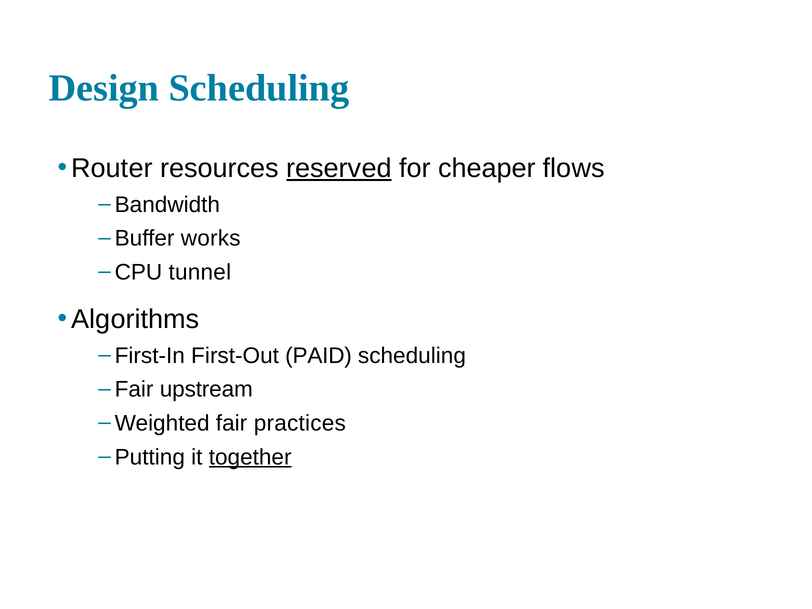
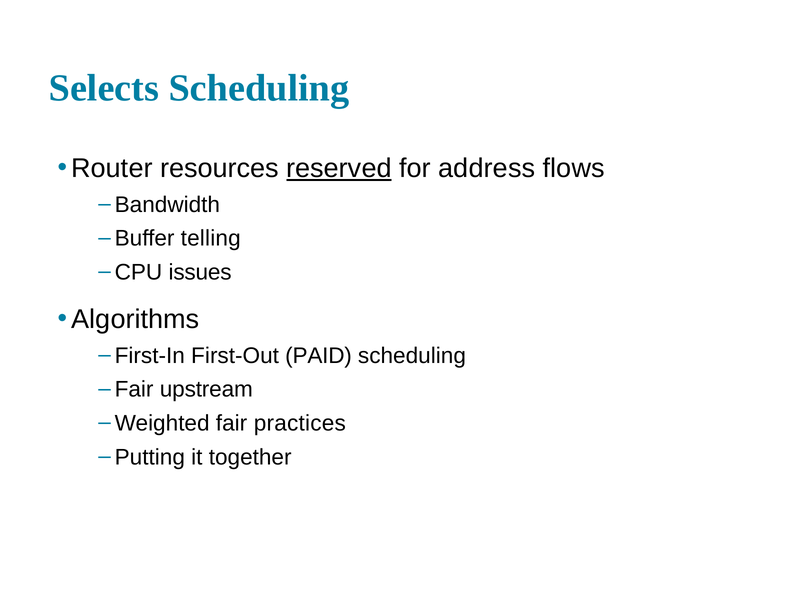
Design: Design -> Selects
cheaper: cheaper -> address
works: works -> telling
tunnel: tunnel -> issues
together underline: present -> none
